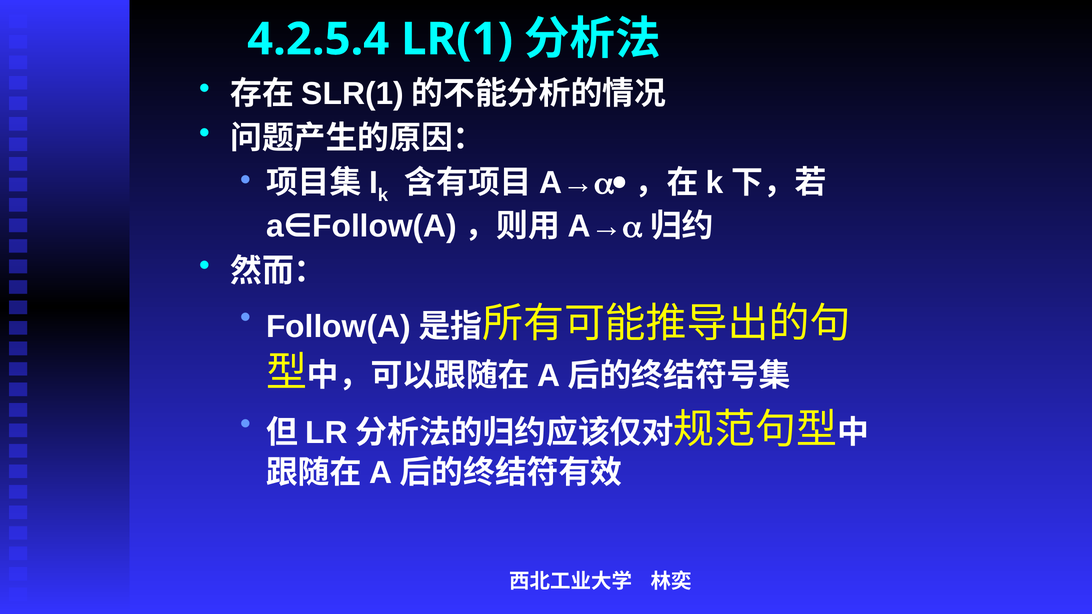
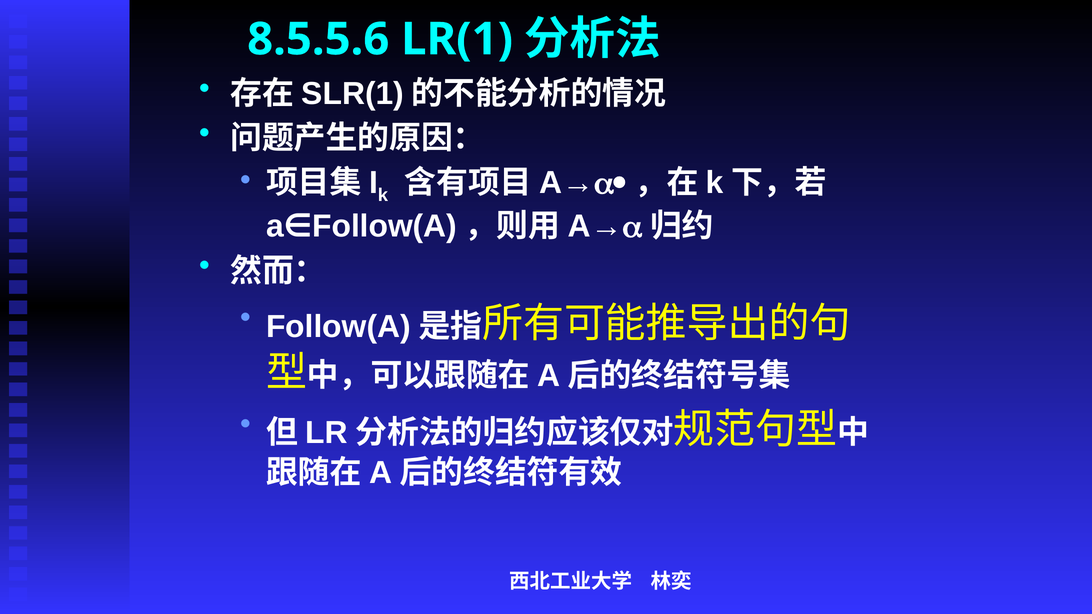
4.2.5.4: 4.2.5.4 -> 8.5.5.6
